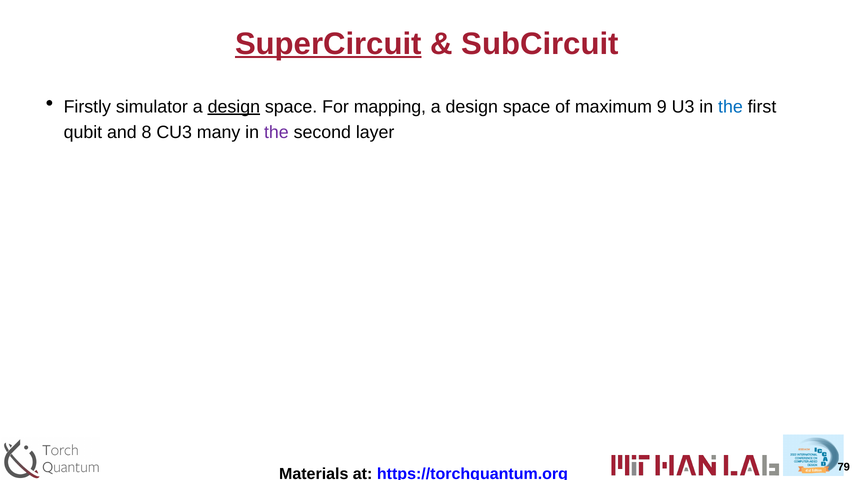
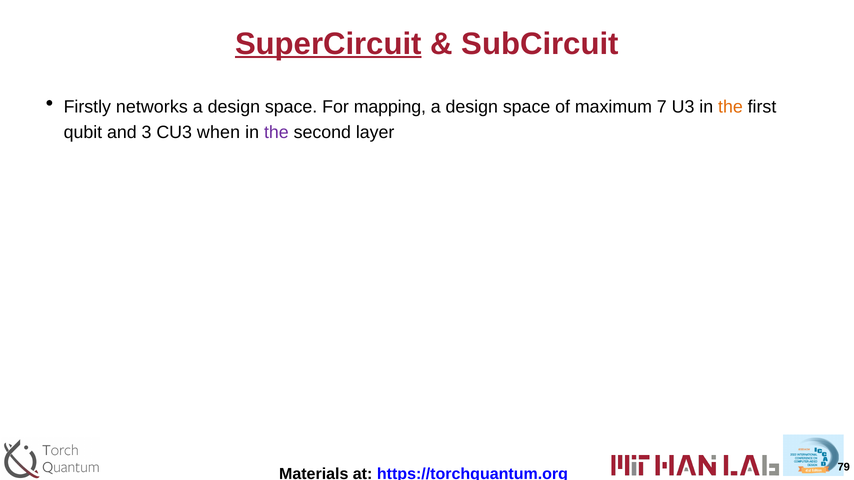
simulator: simulator -> networks
design at (234, 107) underline: present -> none
9: 9 -> 7
the at (730, 107) colour: blue -> orange
8: 8 -> 3
many: many -> when
